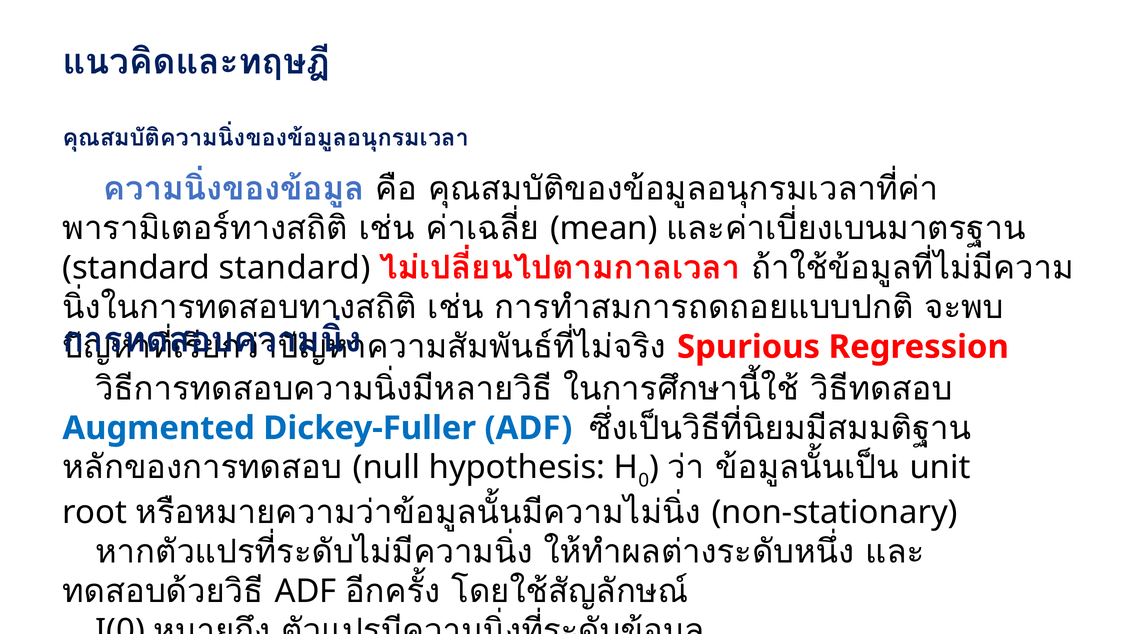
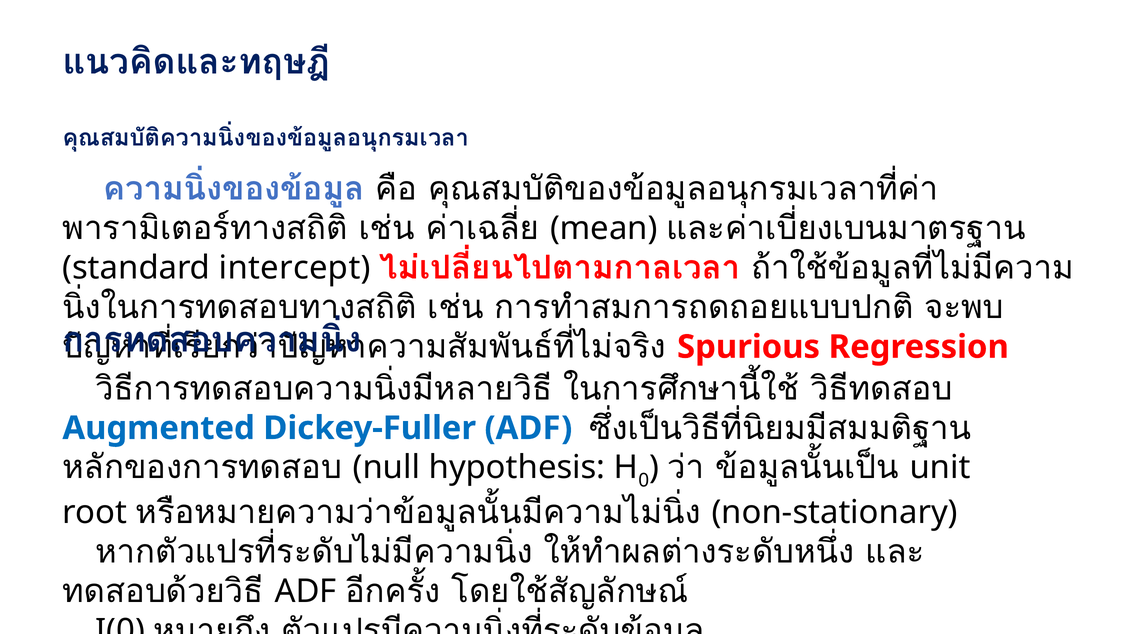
standard standard: standard -> intercept
